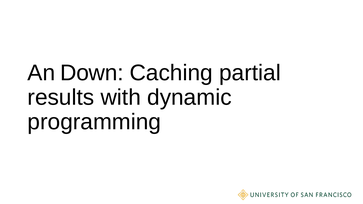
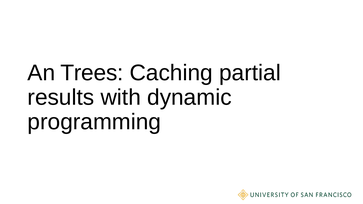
Down: Down -> Trees
